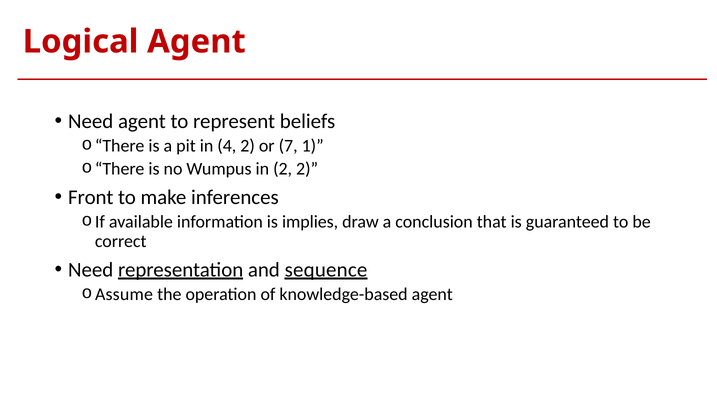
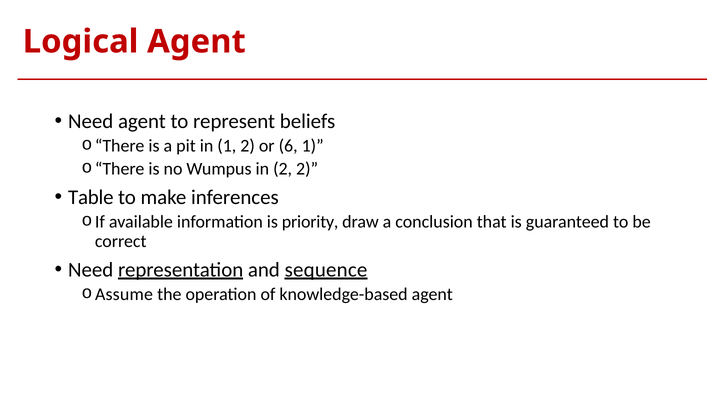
in 4: 4 -> 1
7: 7 -> 6
Front: Front -> Table
implies: implies -> priority
